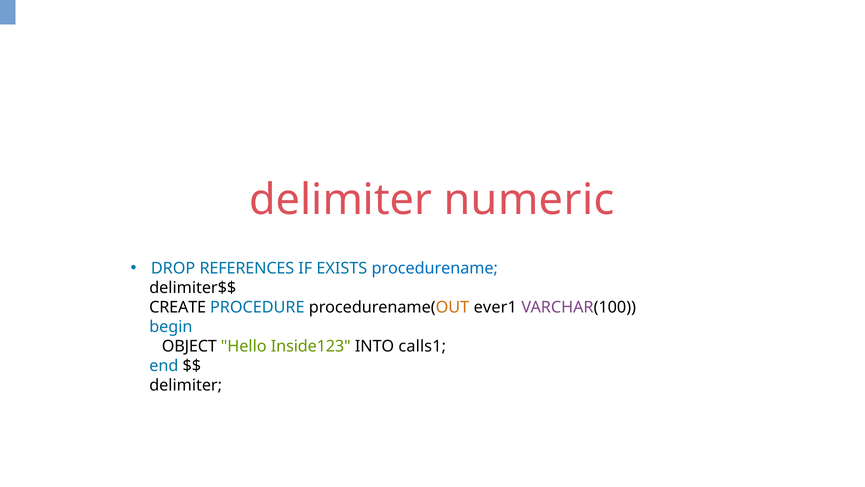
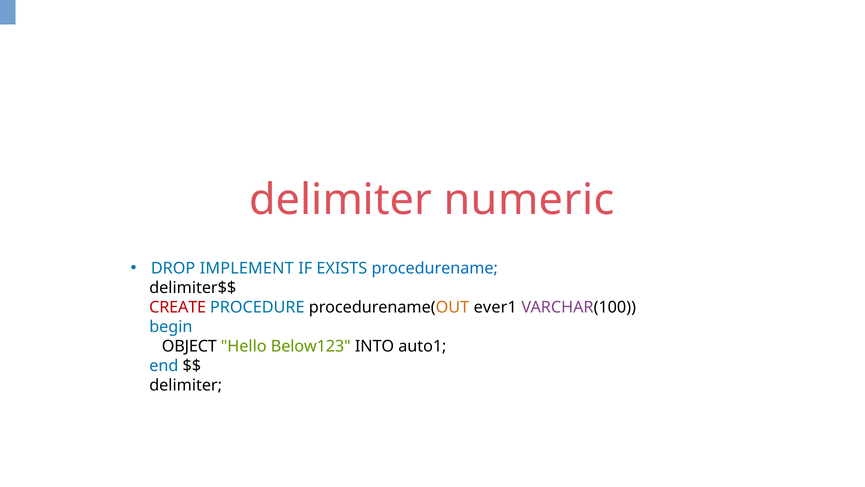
REFERENCES: REFERENCES -> IMPLEMENT
CREATE colour: black -> red
Inside123: Inside123 -> Below123
calls1: calls1 -> auto1
